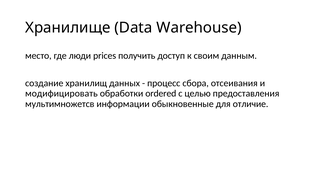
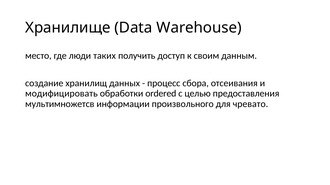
prices: prices -> таких
обыкновенные: обыкновенные -> произвольного
отличие: отличие -> чревато
